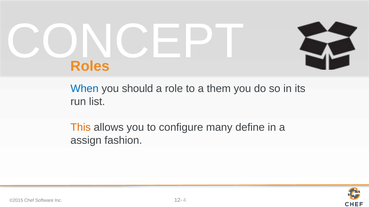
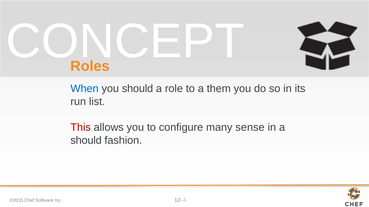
This colour: orange -> red
define: define -> sense
assign at (86, 141): assign -> should
